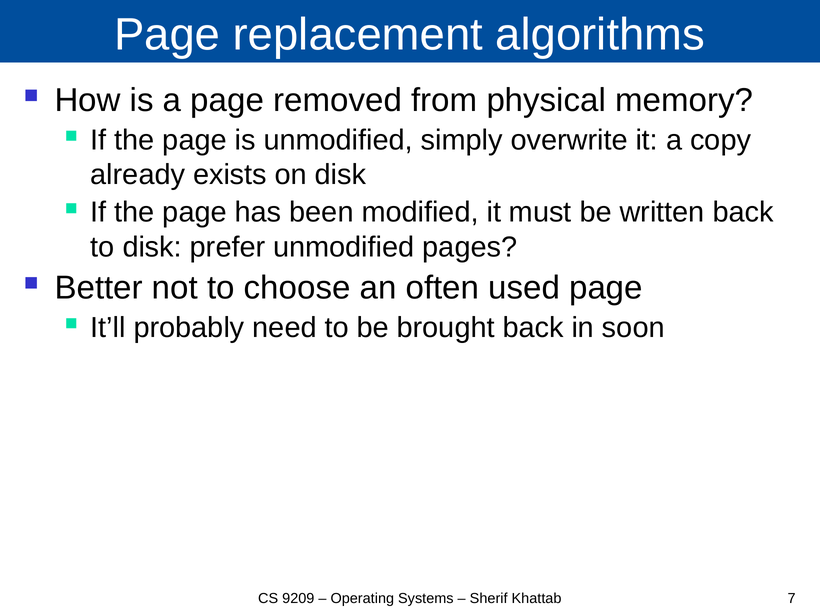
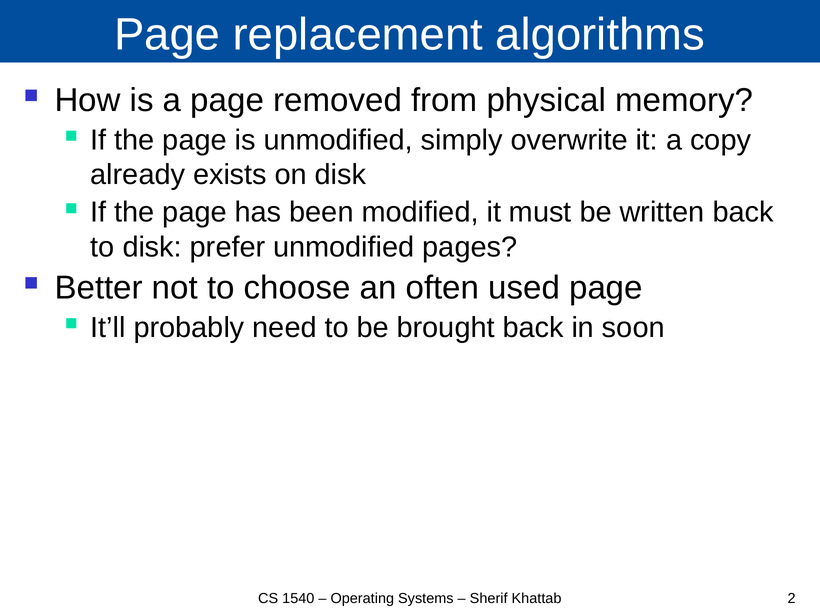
9209: 9209 -> 1540
7: 7 -> 2
